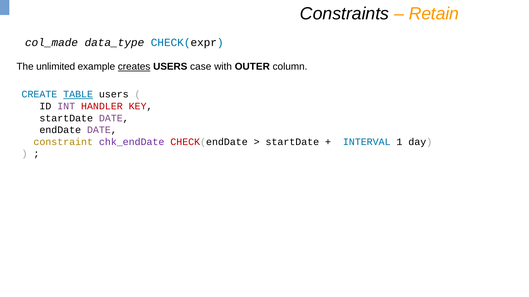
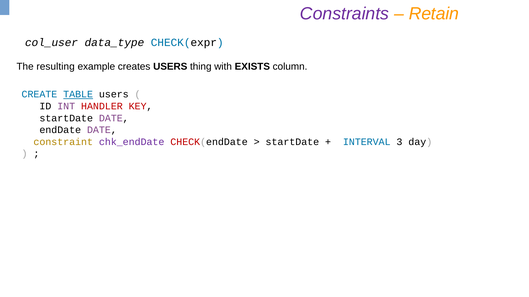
Constraints colour: black -> purple
col_made: col_made -> col_user
unlimited: unlimited -> resulting
creates underline: present -> none
case: case -> thing
OUTER: OUTER -> EXISTS
1: 1 -> 3
